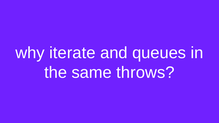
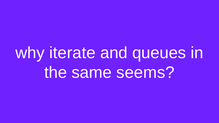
throws: throws -> seems
